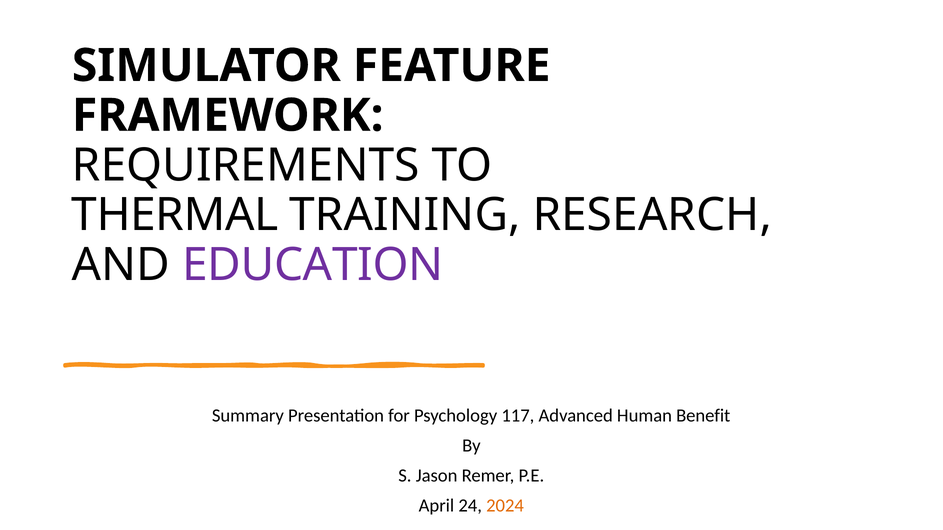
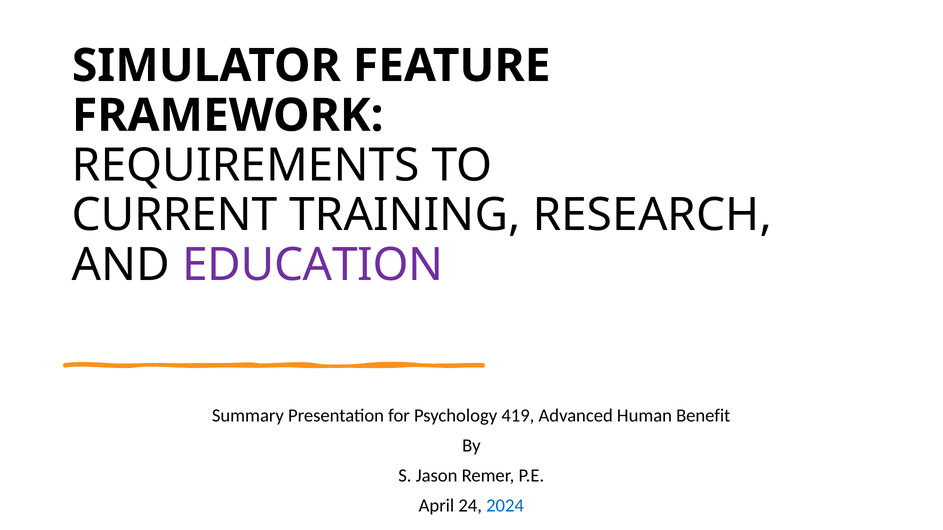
THERMAL: THERMAL -> CURRENT
117: 117 -> 419
2024 colour: orange -> blue
